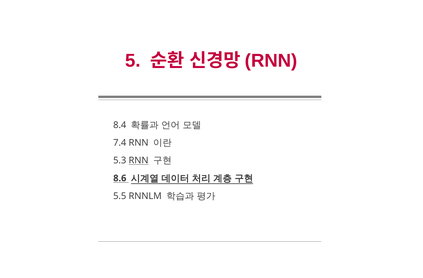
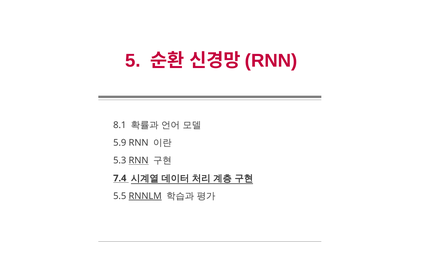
8.4: 8.4 -> 8.1
7.4: 7.4 -> 5.9
8.6: 8.6 -> 7.4
RNNLM underline: none -> present
